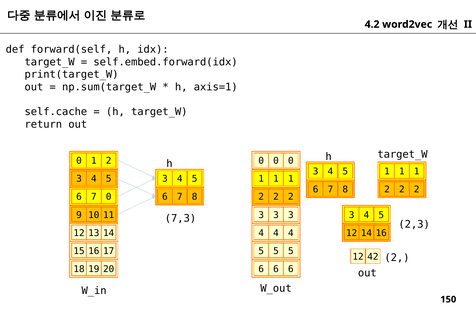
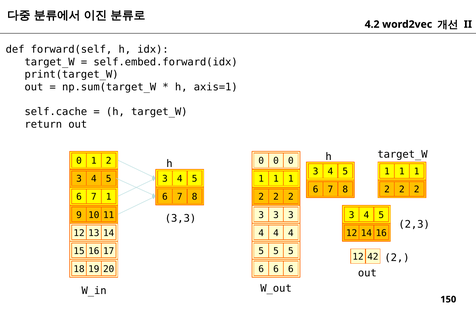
7 0: 0 -> 1
7,3: 7,3 -> 3,3
